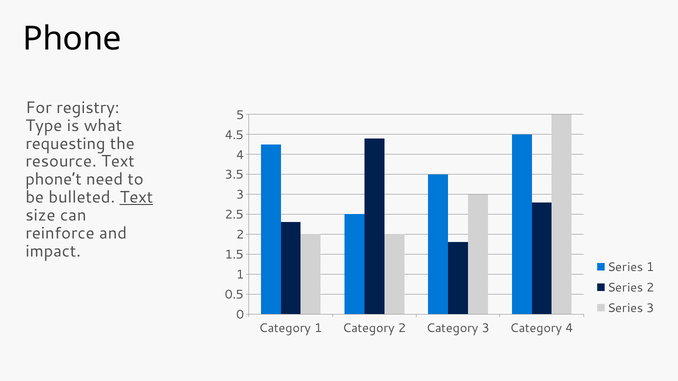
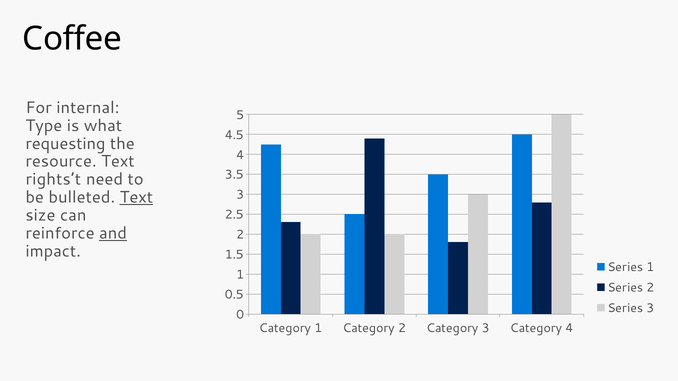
Phone: Phone -> Coffee
registry: registry -> internal
phone’t: phone’t -> rights’t
and underline: none -> present
